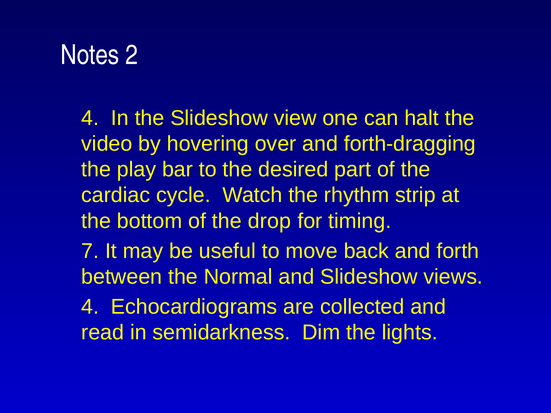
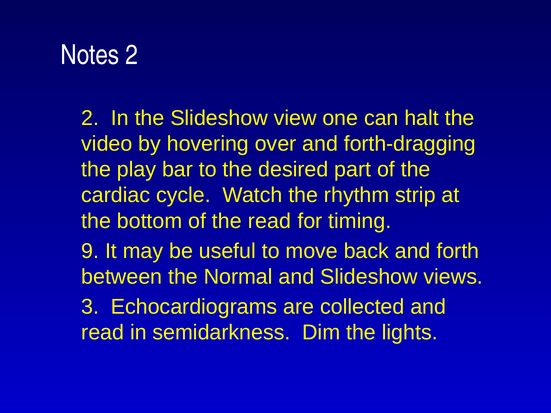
4 at (90, 118): 4 -> 2
the drop: drop -> read
7: 7 -> 9
4 at (90, 307): 4 -> 3
